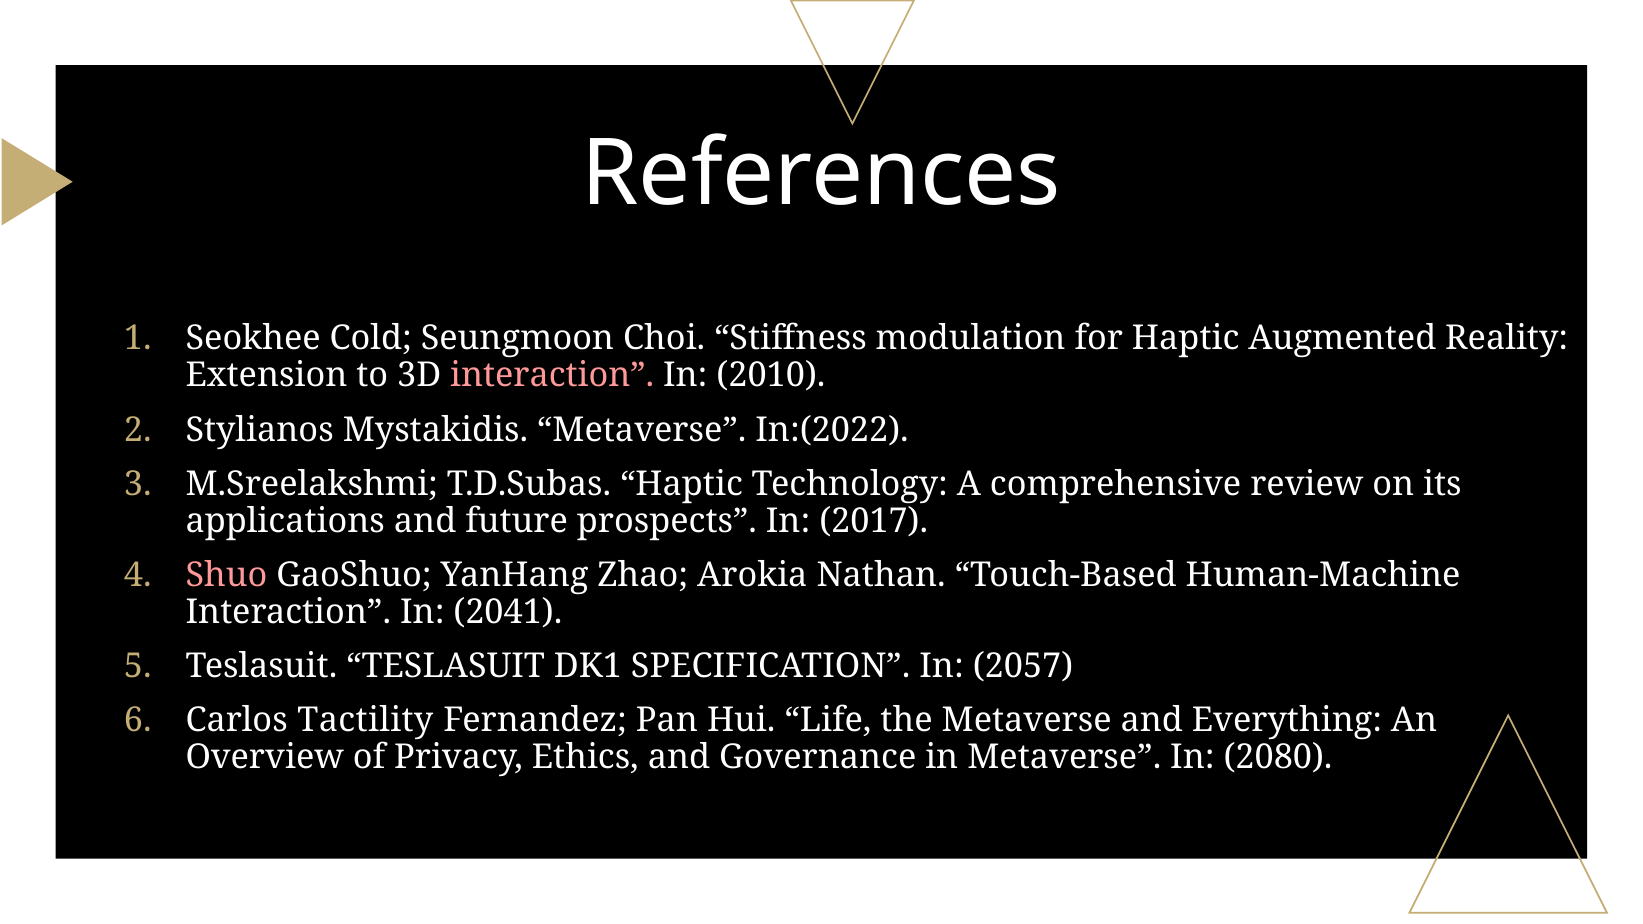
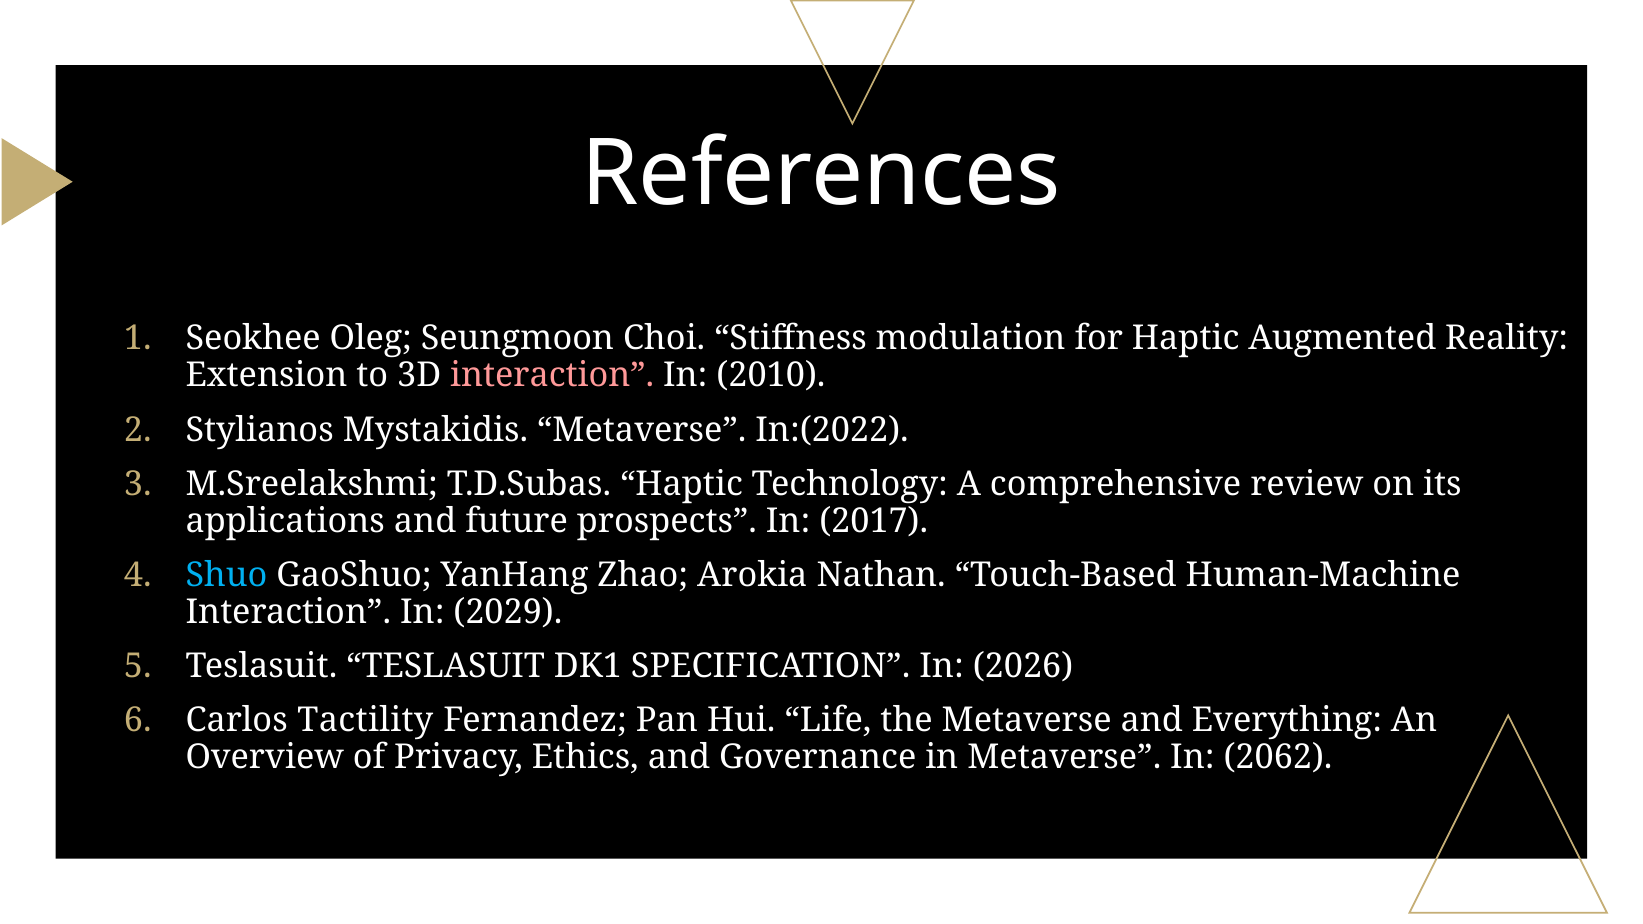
Cold: Cold -> Oleg
Shuo colour: pink -> light blue
2041: 2041 -> 2029
2057: 2057 -> 2026
2080: 2080 -> 2062
